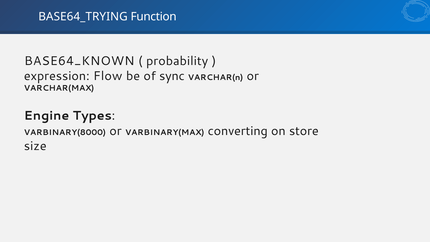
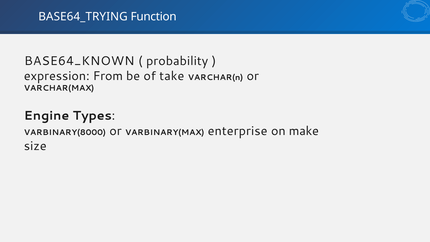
Flow: Flow -> From
sync: sync -> take
converting: converting -> enterprise
store: store -> make
